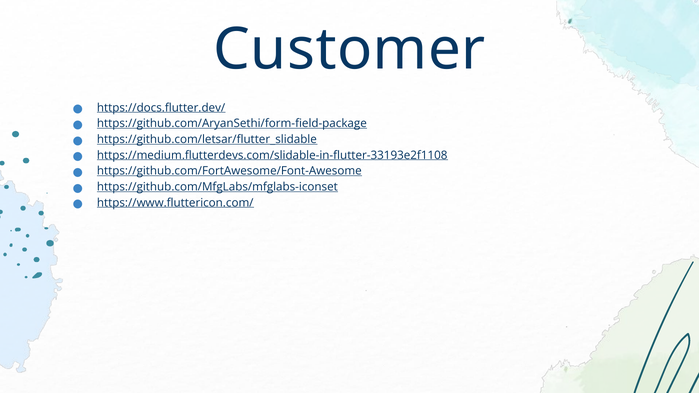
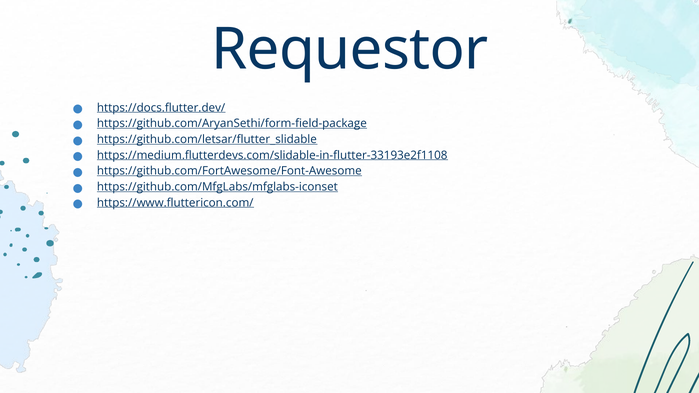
Customer: Customer -> Requestor
